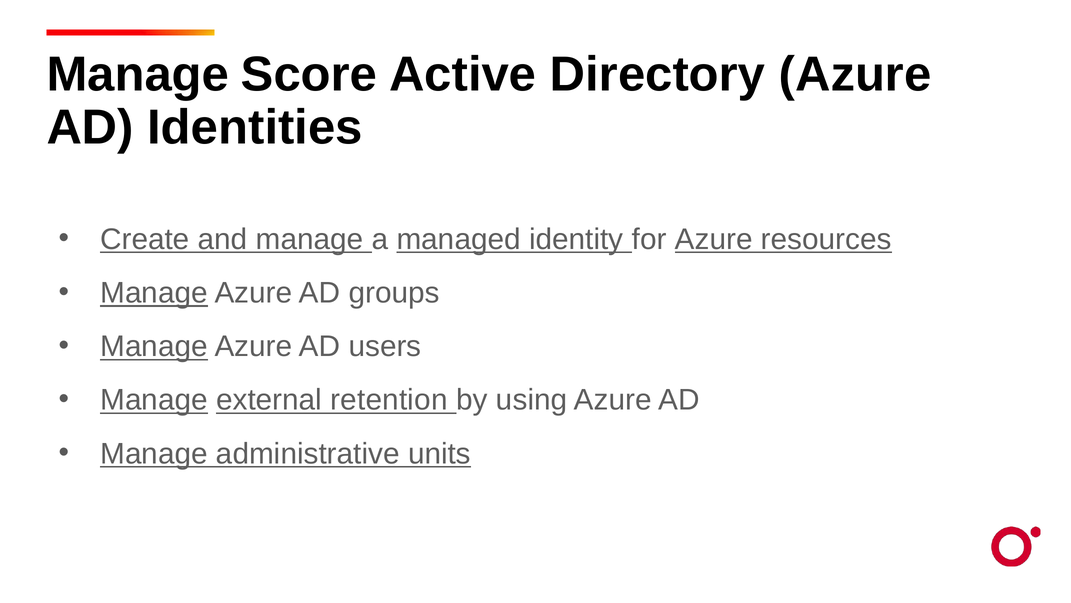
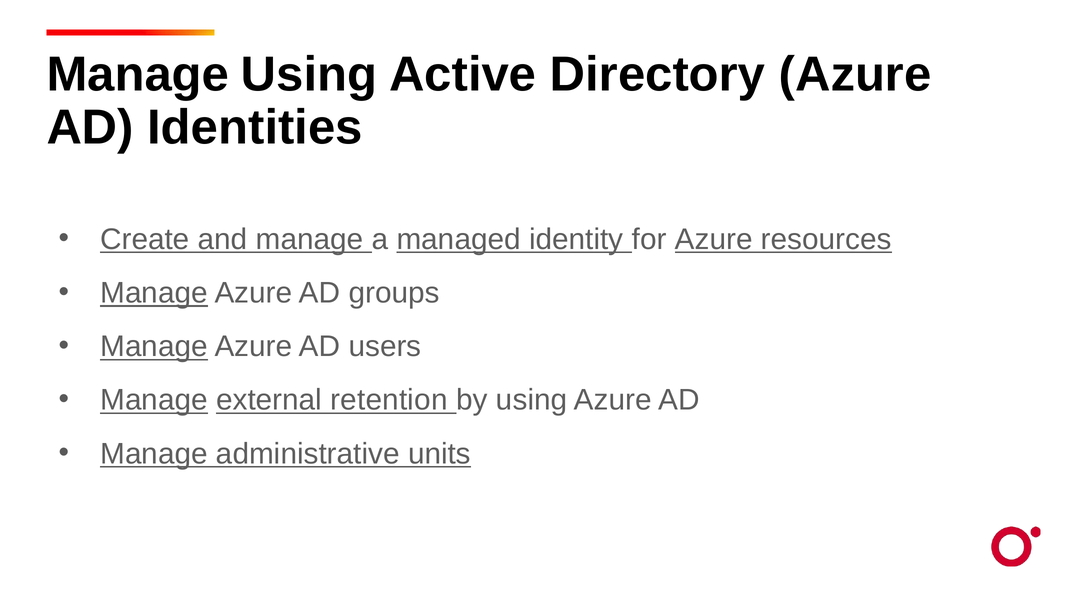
Manage Score: Score -> Using
